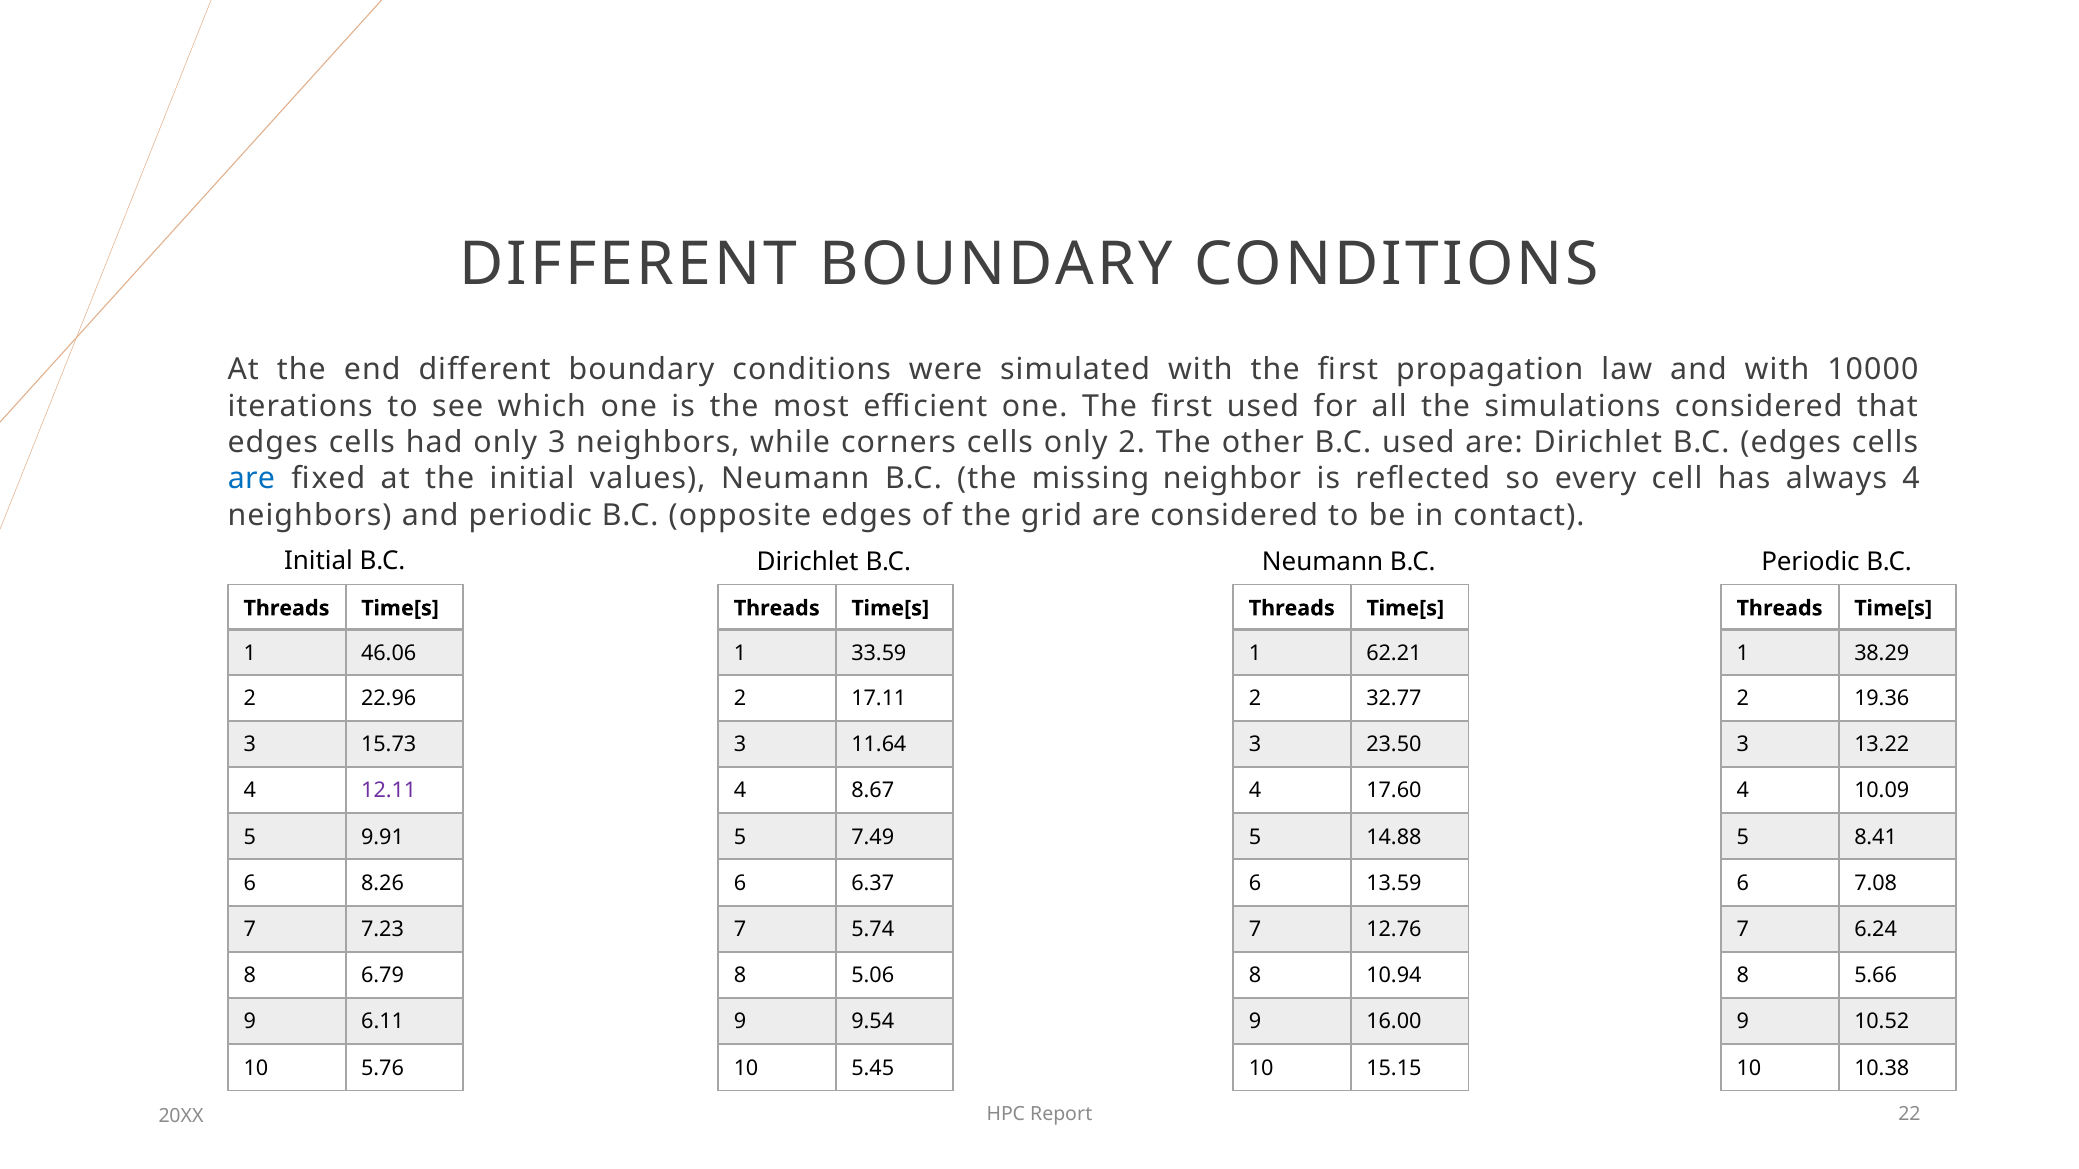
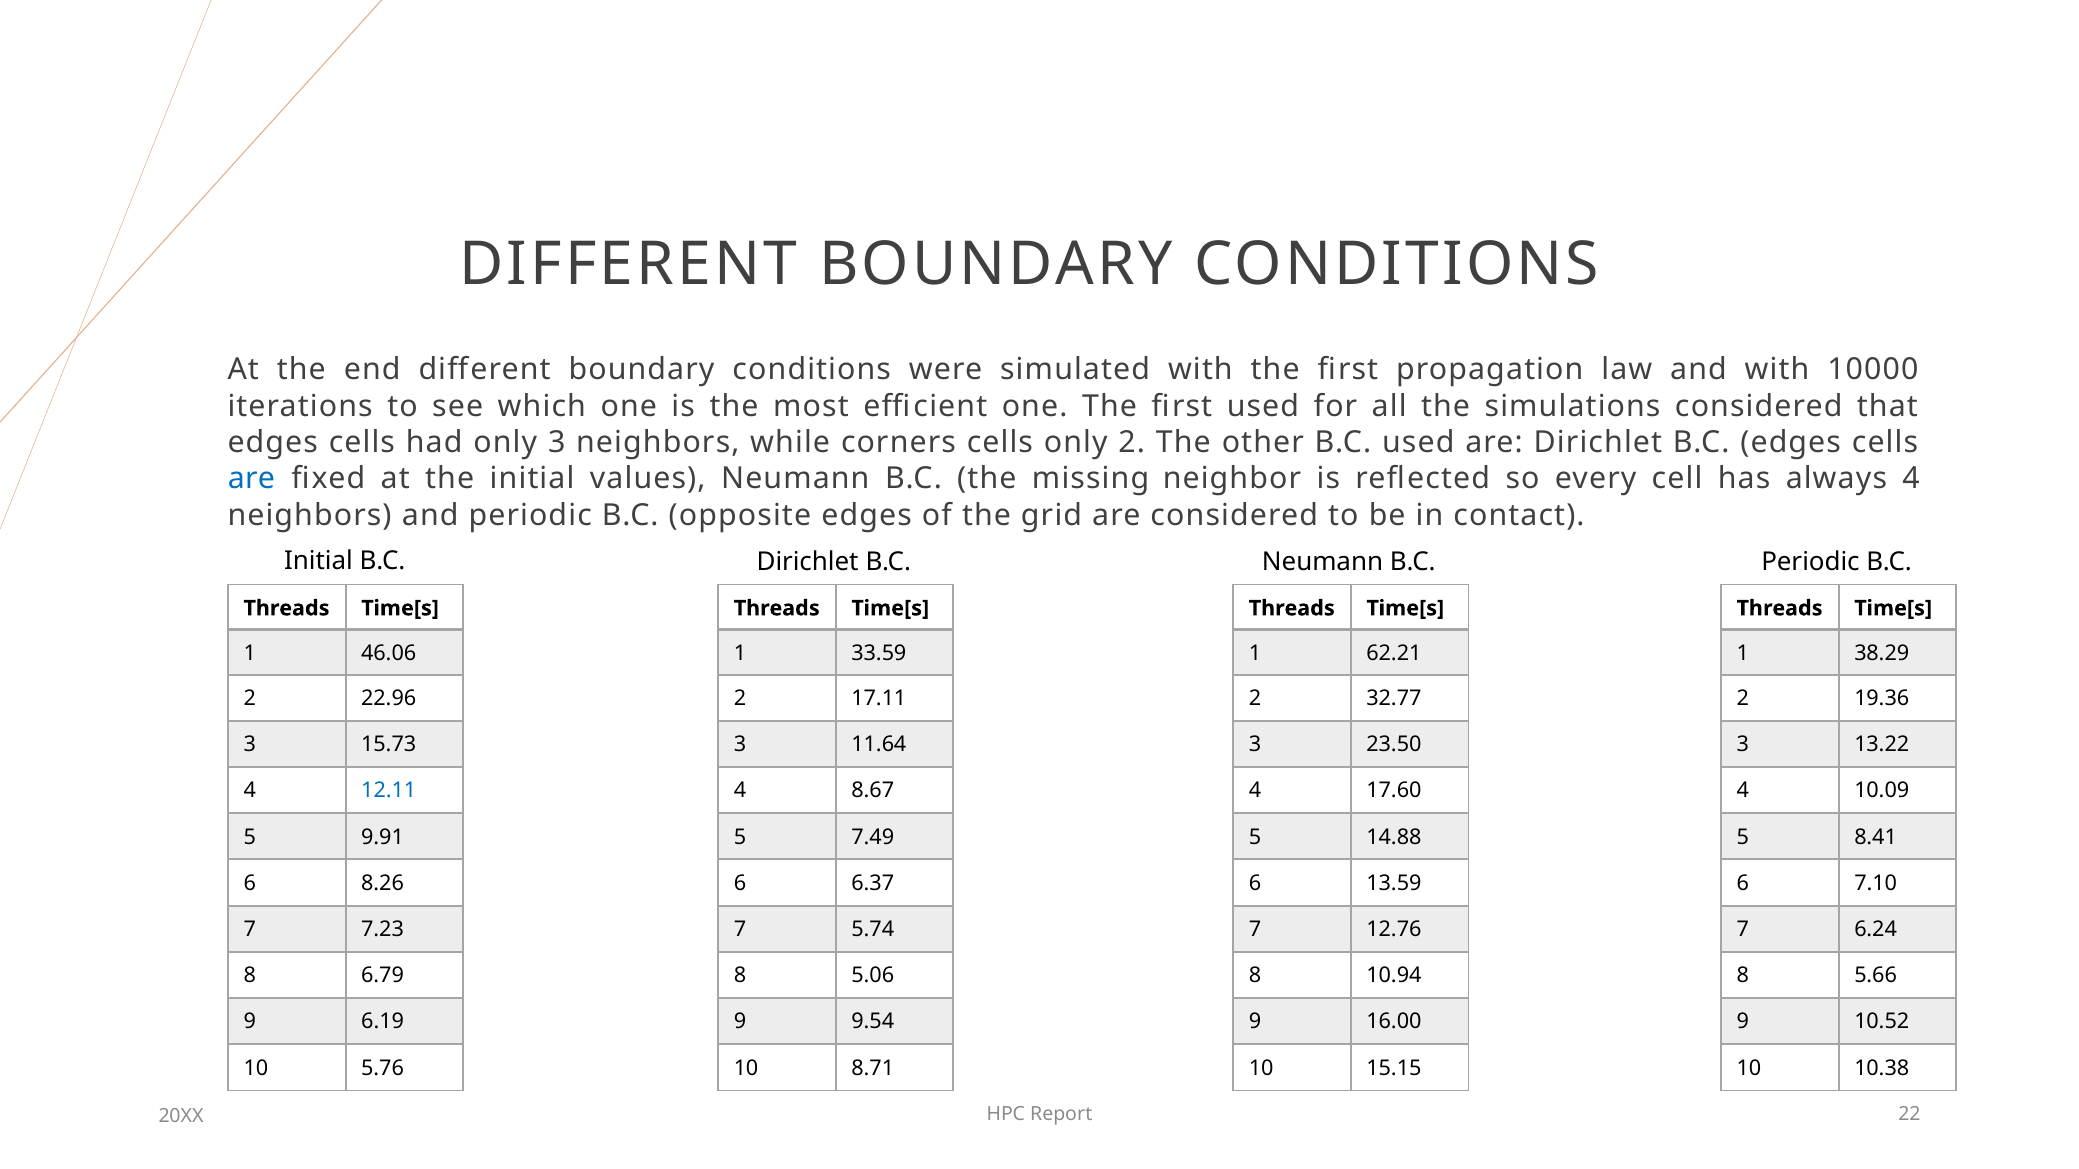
12.11 colour: purple -> blue
7.08: 7.08 -> 7.10
6.11: 6.11 -> 6.19
5.45: 5.45 -> 8.71
